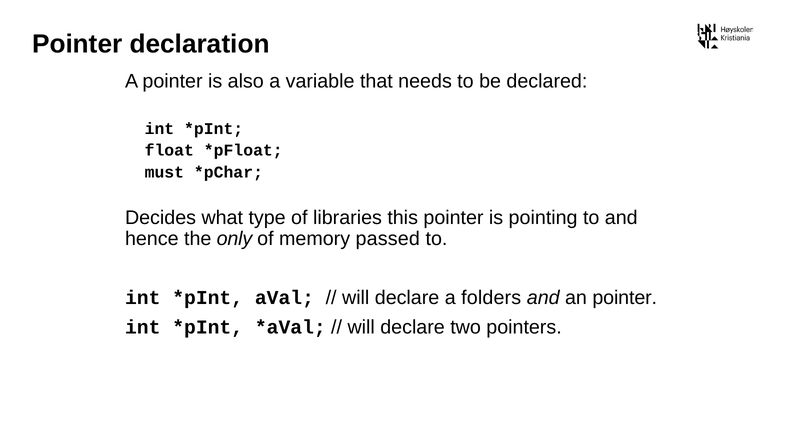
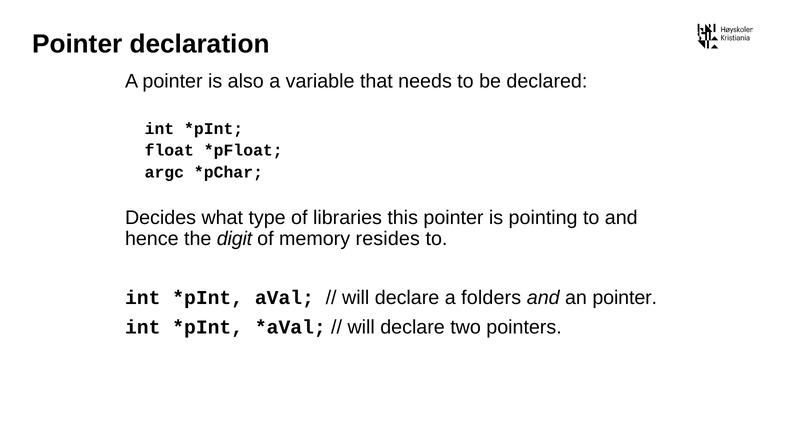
must: must -> argc
only: only -> digit
passed: passed -> resides
